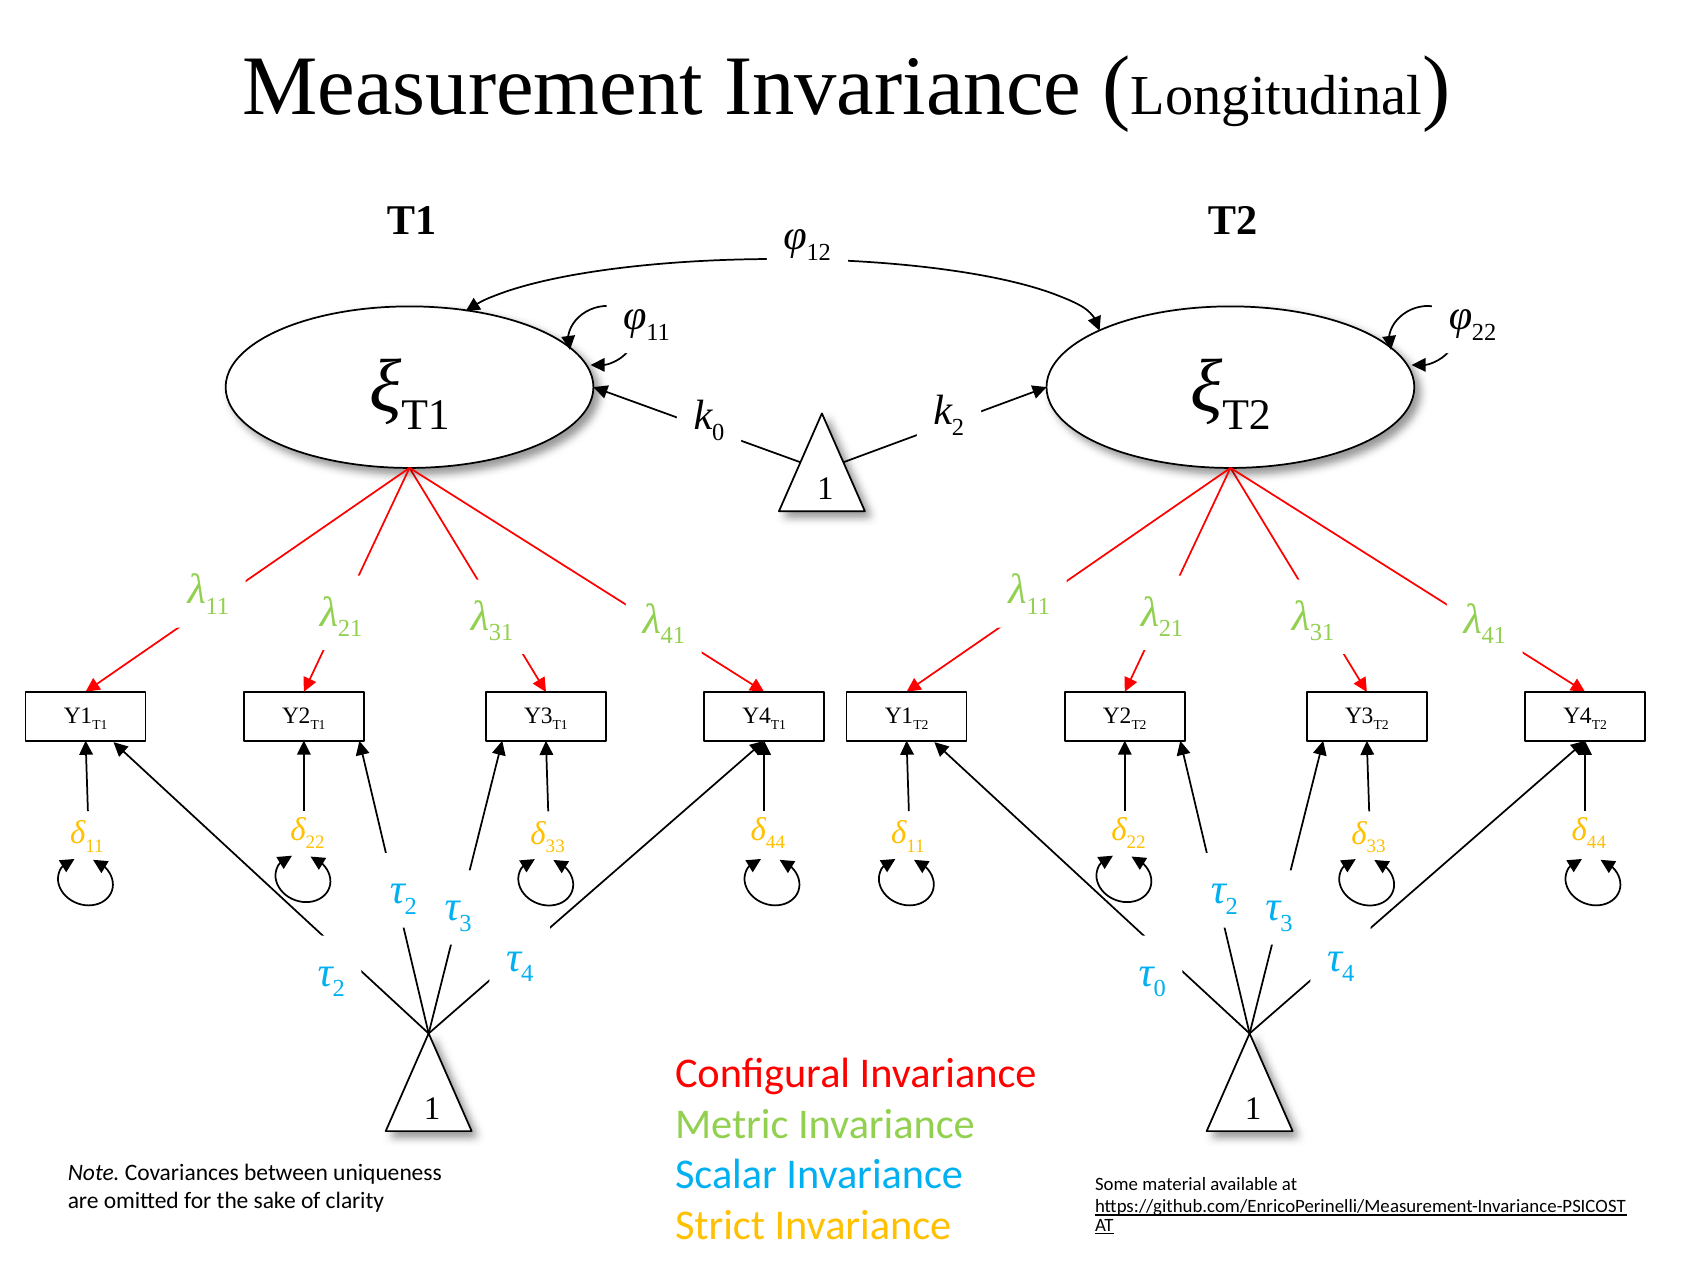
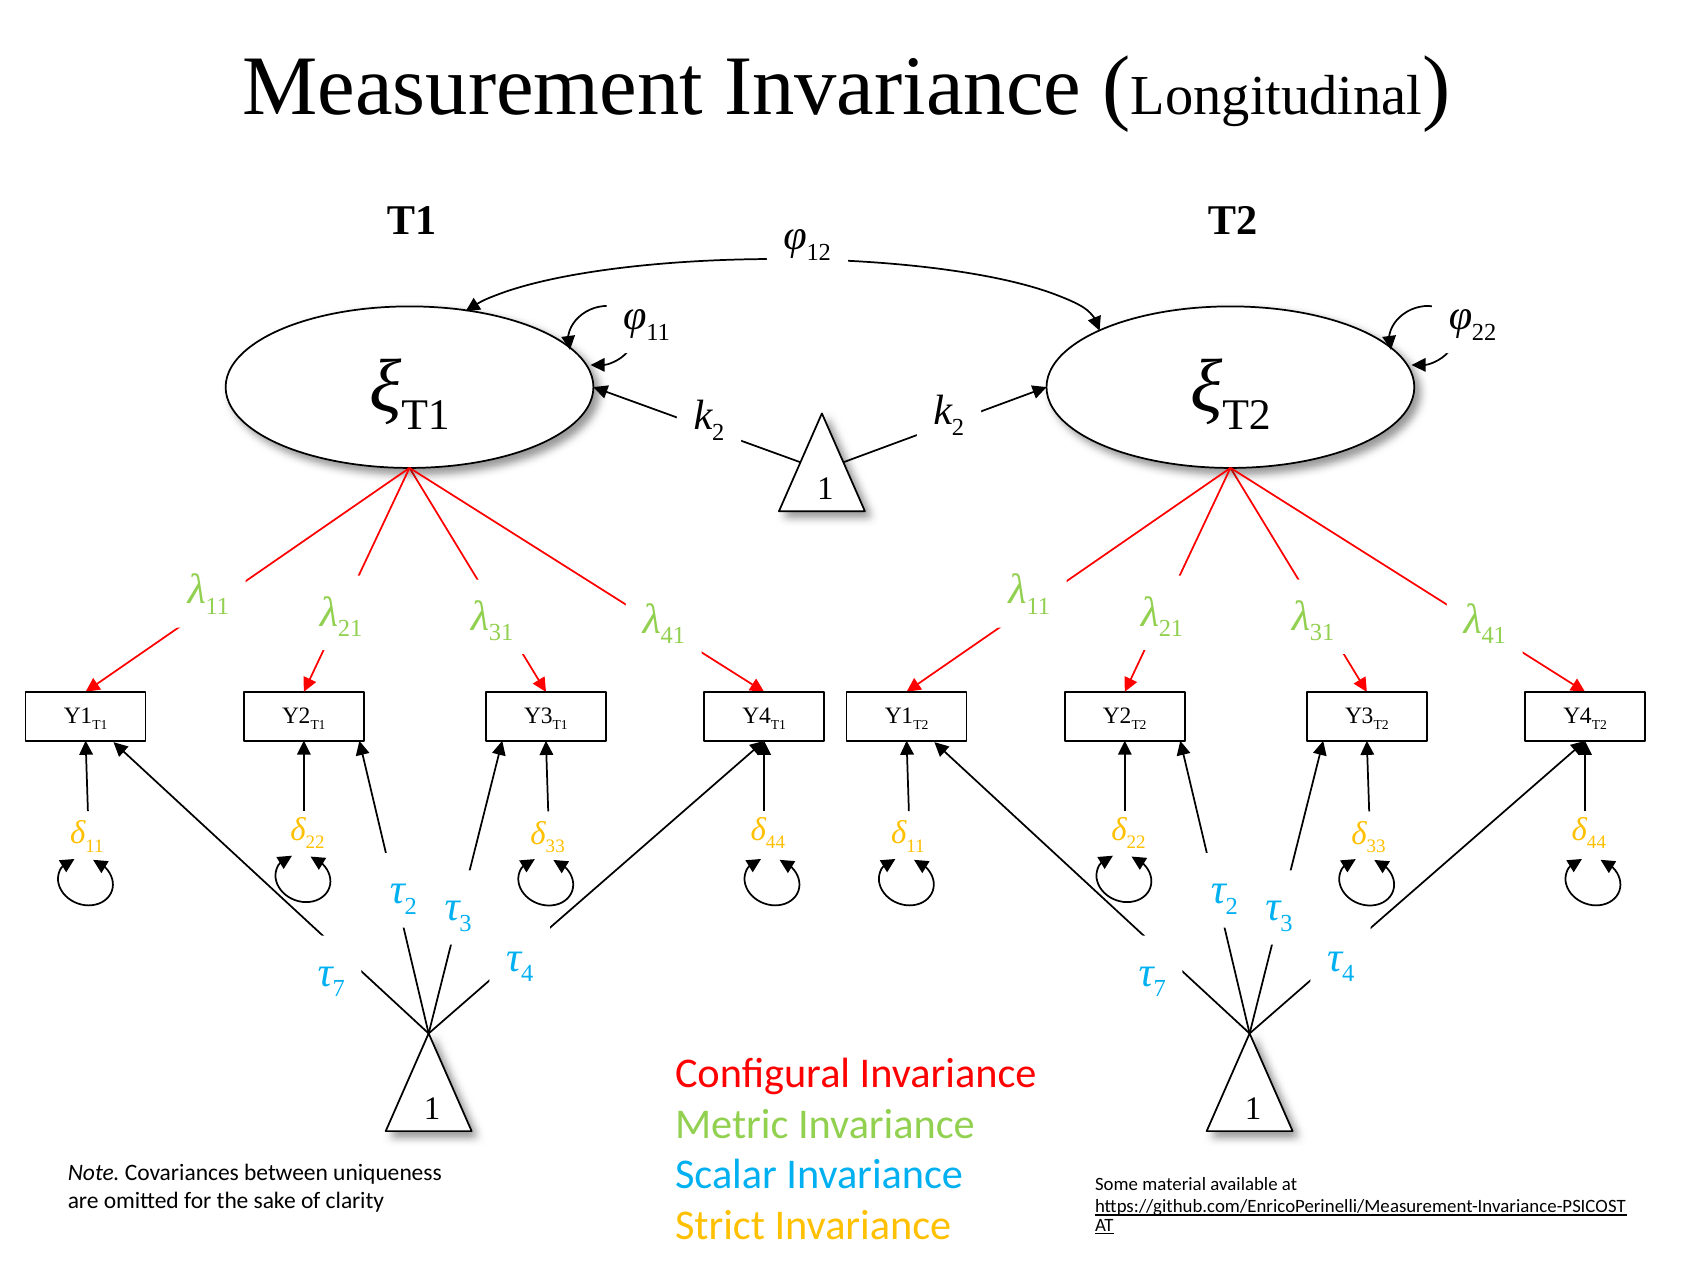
0 at (718, 432): 0 -> 2
2 at (339, 989): 2 -> 7
0 at (1160, 989): 0 -> 7
